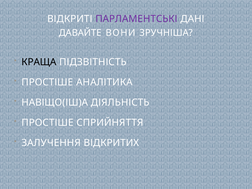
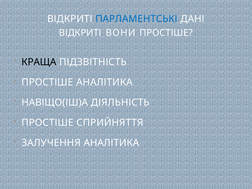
ПАРЛАМЕНТСЬКІ colour: purple -> blue
ДАВАЙТЕ at (80, 33): ДАВАЙТЕ -> ВІДКРИТІ
ВОНИ ЗРУЧНІША: ЗРУЧНІША -> ПРОСТІШЕ
ЗАЛУЧЕННЯ ВІДКРИТИХ: ВІДКРИТИХ -> АНАЛІТИКА
